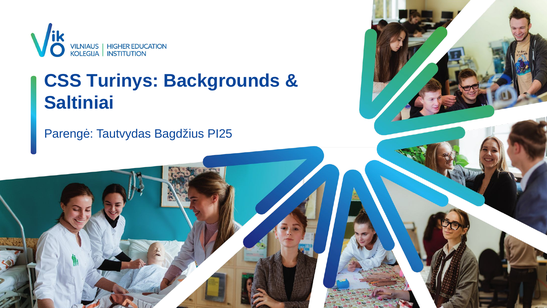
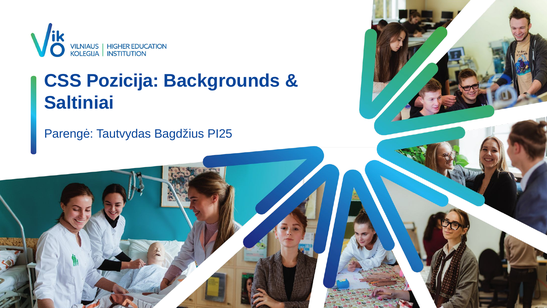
Turinys: Turinys -> Pozicija
